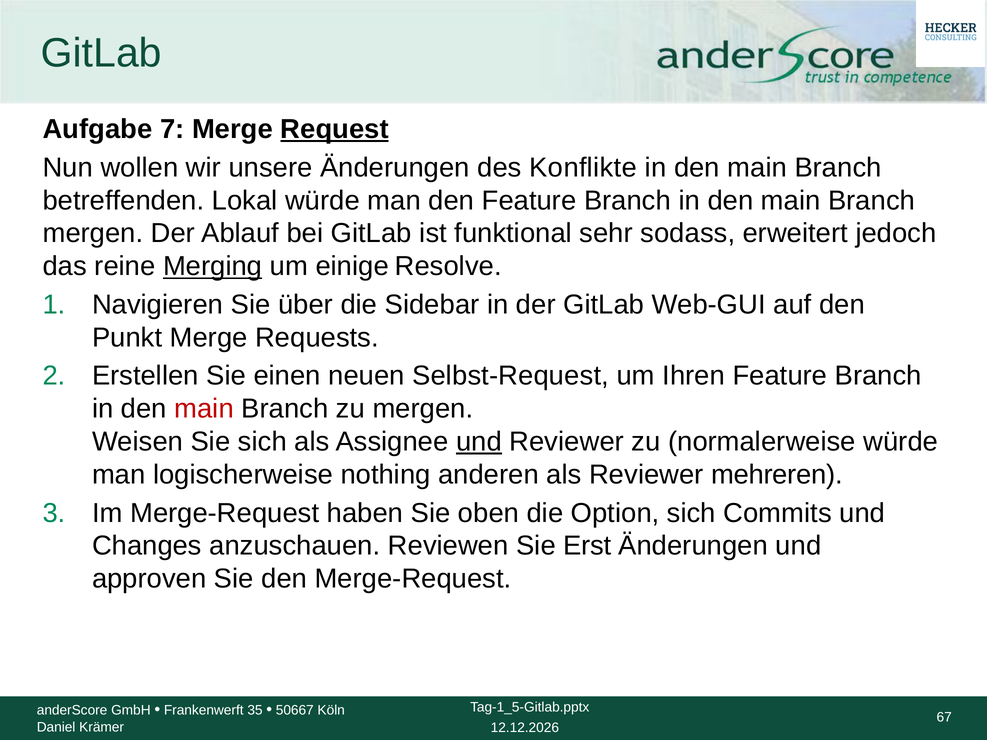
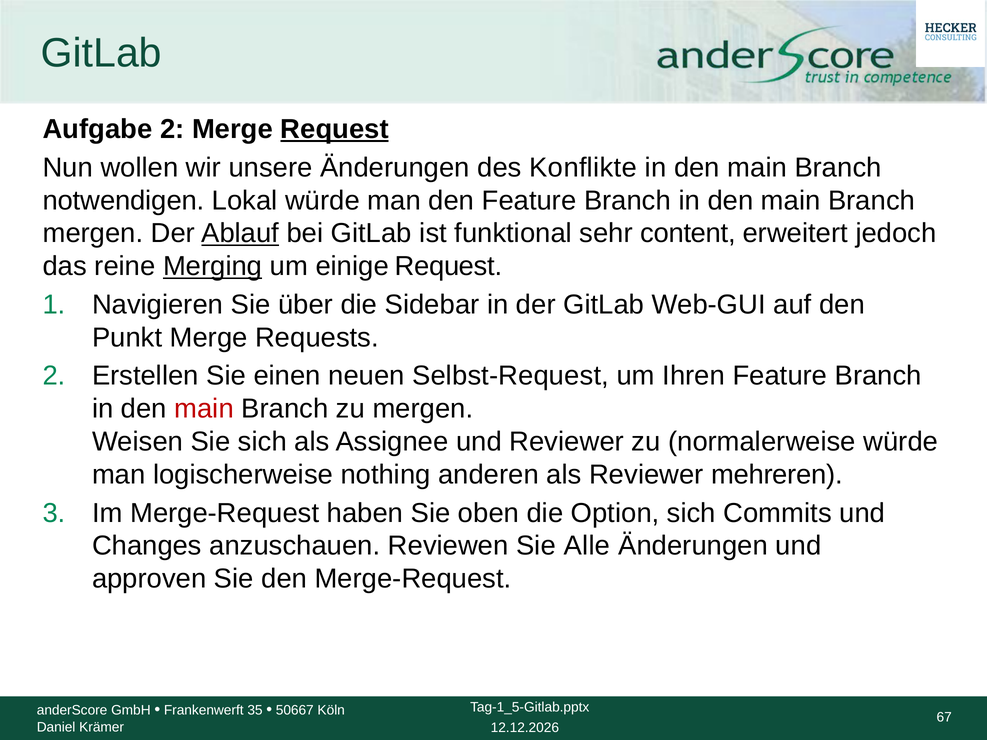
Aufgabe 7: 7 -> 2
betreffenden: betreffenden -> notwendigen
Ablauf underline: none -> present
sodass: sodass -> content
einige Resolve: Resolve -> Request
und at (479, 442) underline: present -> none
Erst: Erst -> Alle
